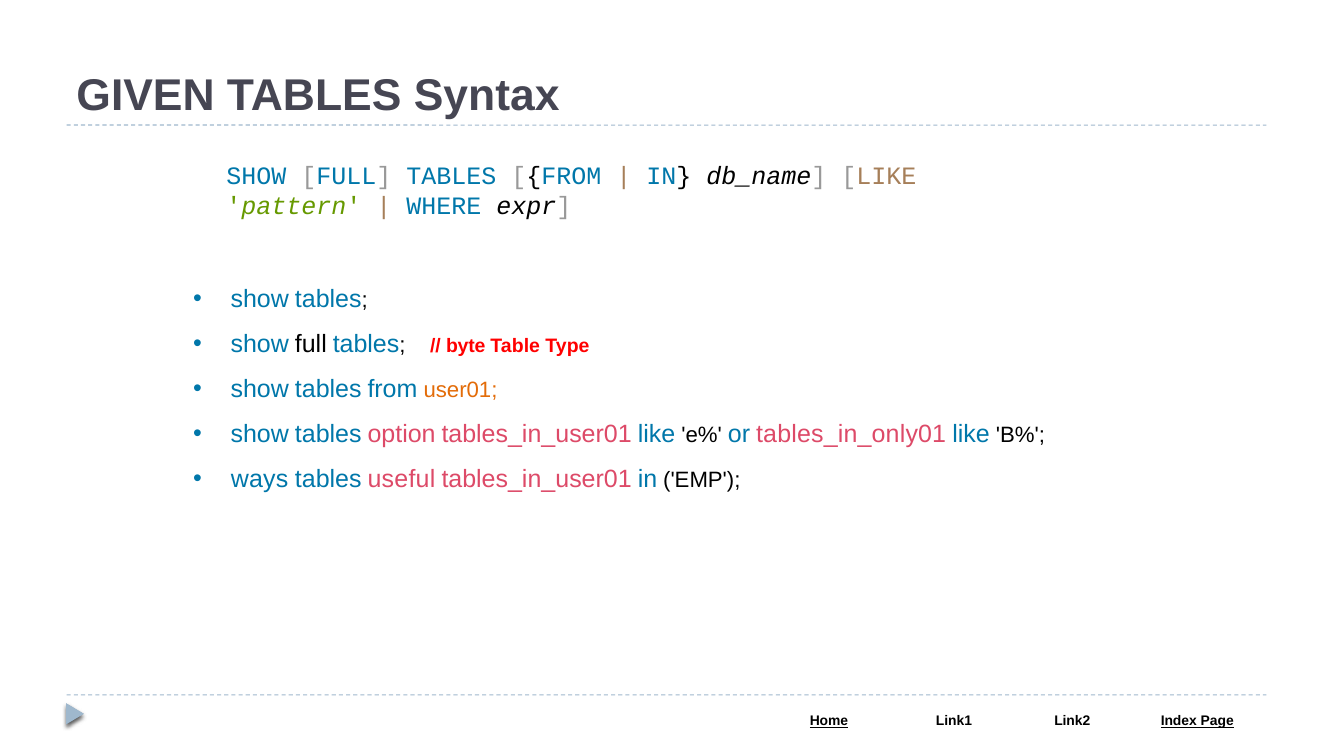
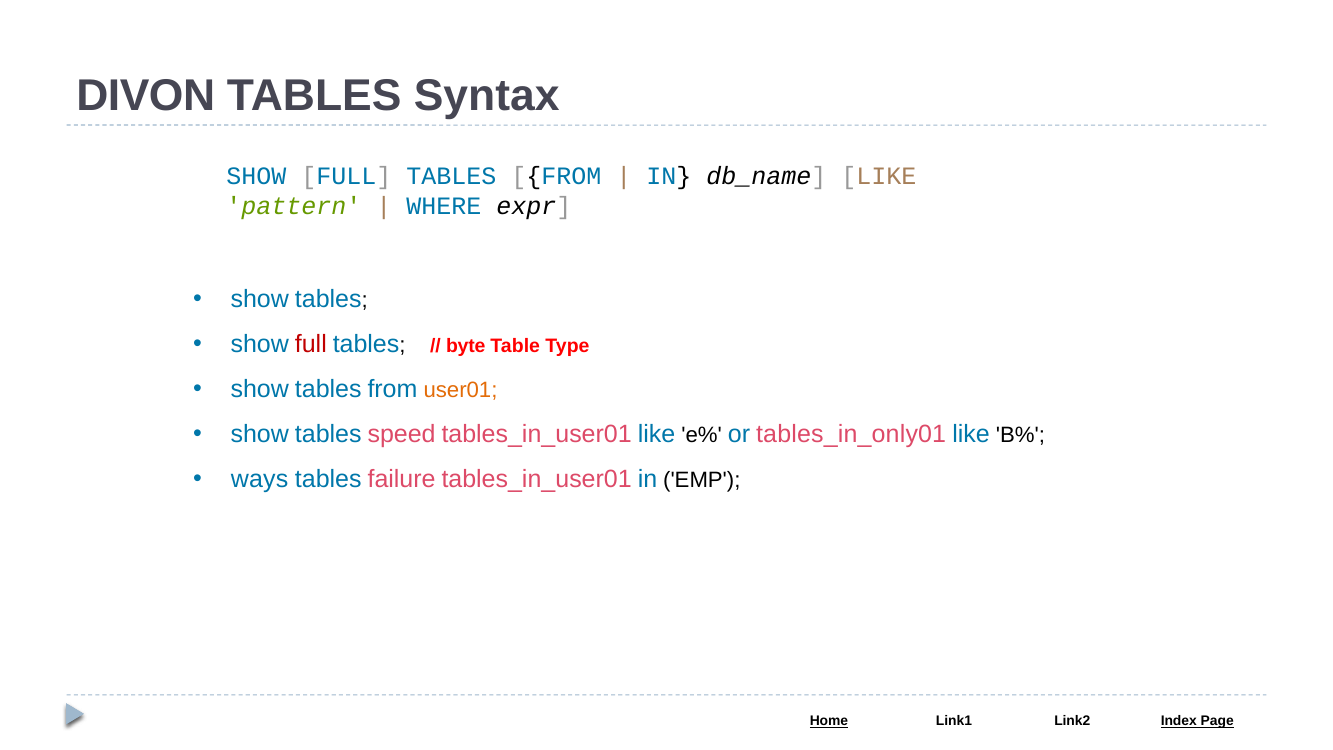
GIVEN: GIVEN -> DIVON
full at (311, 344) colour: black -> red
option: option -> speed
useful: useful -> failure
